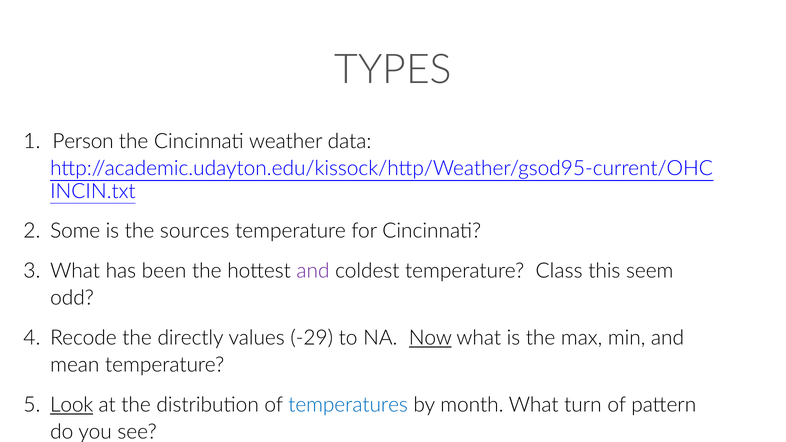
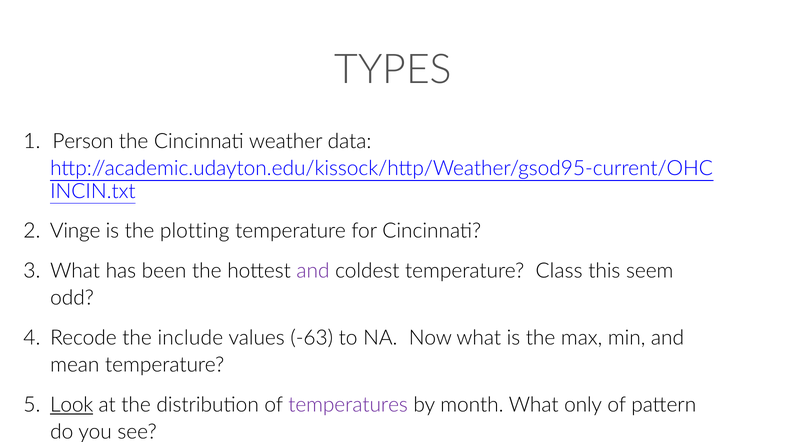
Some: Some -> Vinge
sources: sources -> plotting
directly: directly -> include
-29: -29 -> -63
Now underline: present -> none
temperatures colour: blue -> purple
turn: turn -> only
